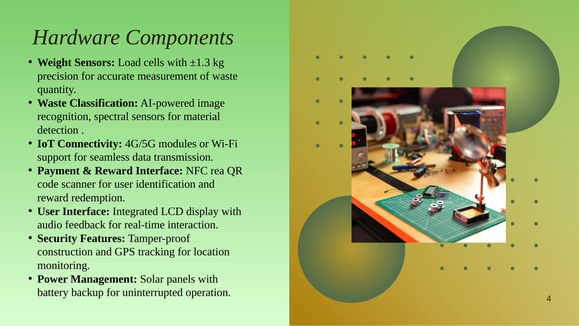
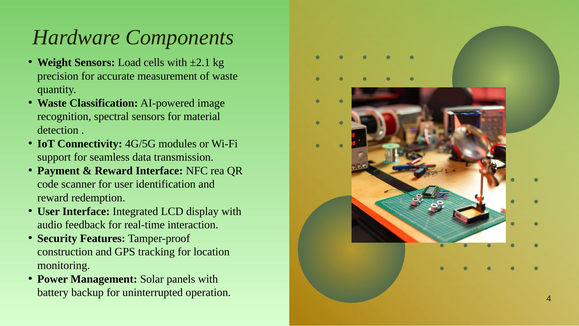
±1.3: ±1.3 -> ±2.1
